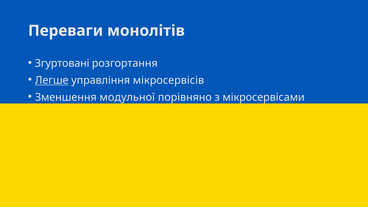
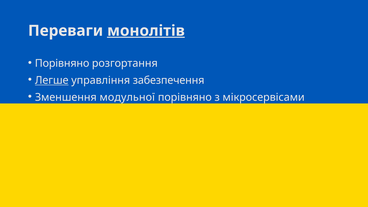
монолітів underline: none -> present
Згуртовані at (62, 63): Згуртовані -> Порівняно
мікросервісів: мікросервісів -> забезпечення
